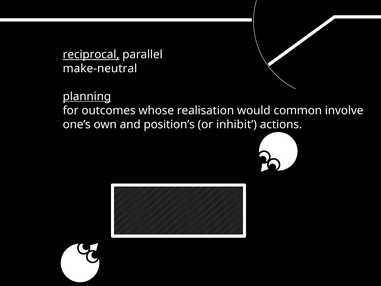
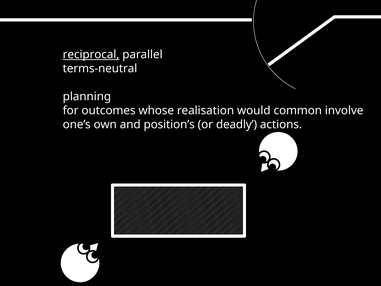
make-neutral: make-neutral -> terms-neutral
planning underline: present -> none
inhibit: inhibit -> deadly
